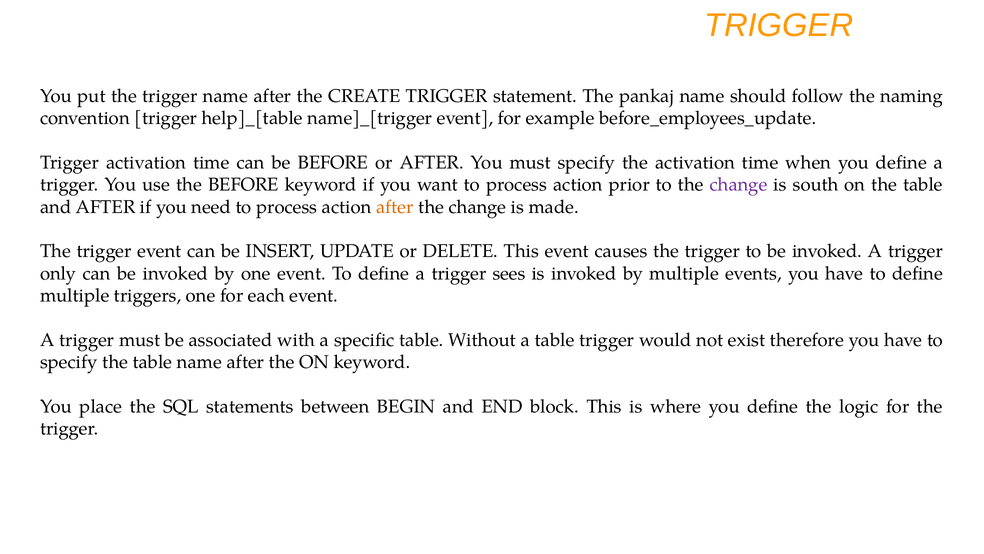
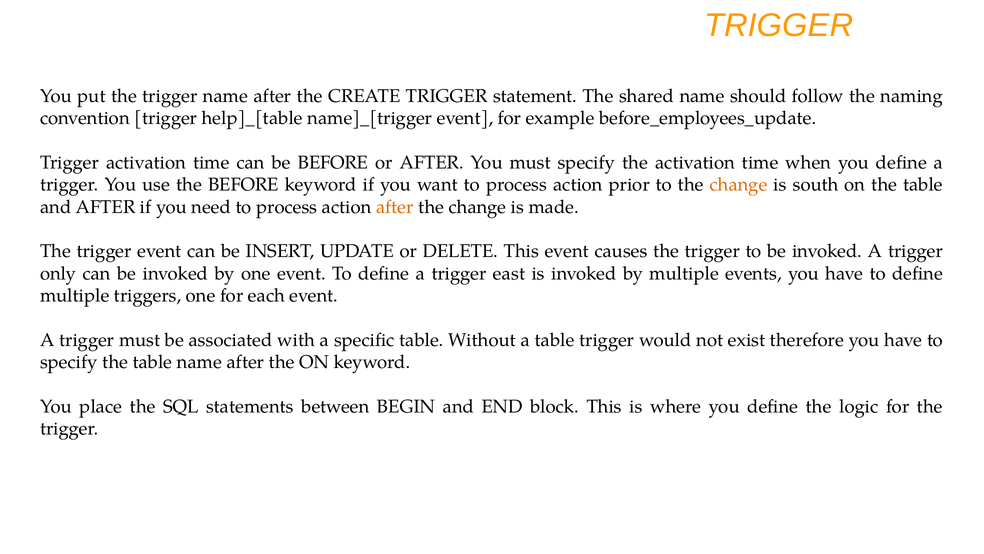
pankaj: pankaj -> shared
change at (739, 185) colour: purple -> orange
sees: sees -> east
